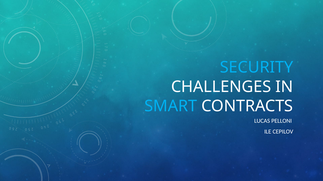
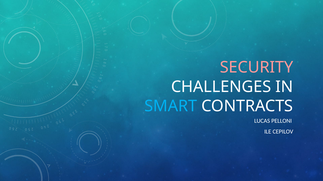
SECURITY colour: light blue -> pink
